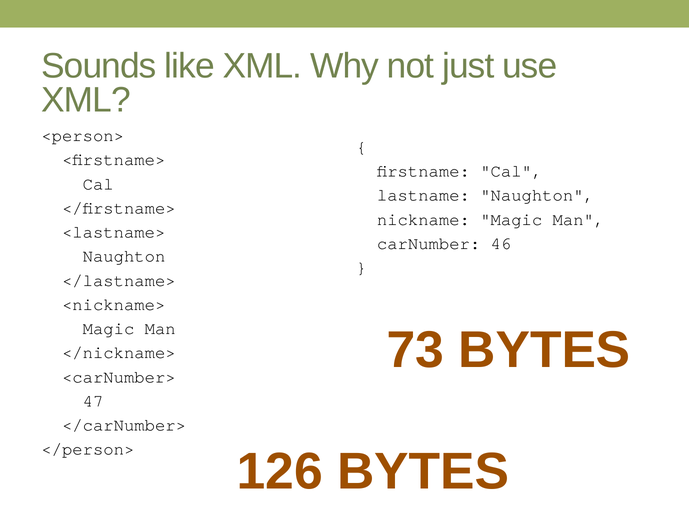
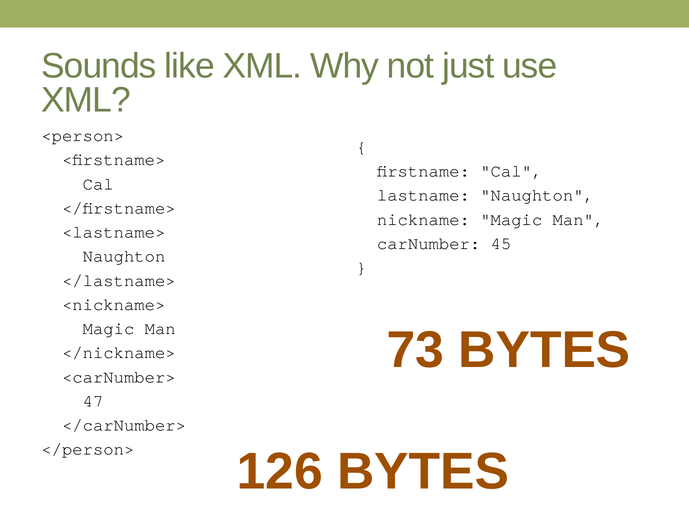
46: 46 -> 45
